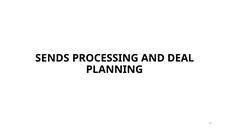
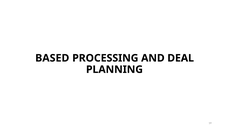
SENDS: SENDS -> BASED
